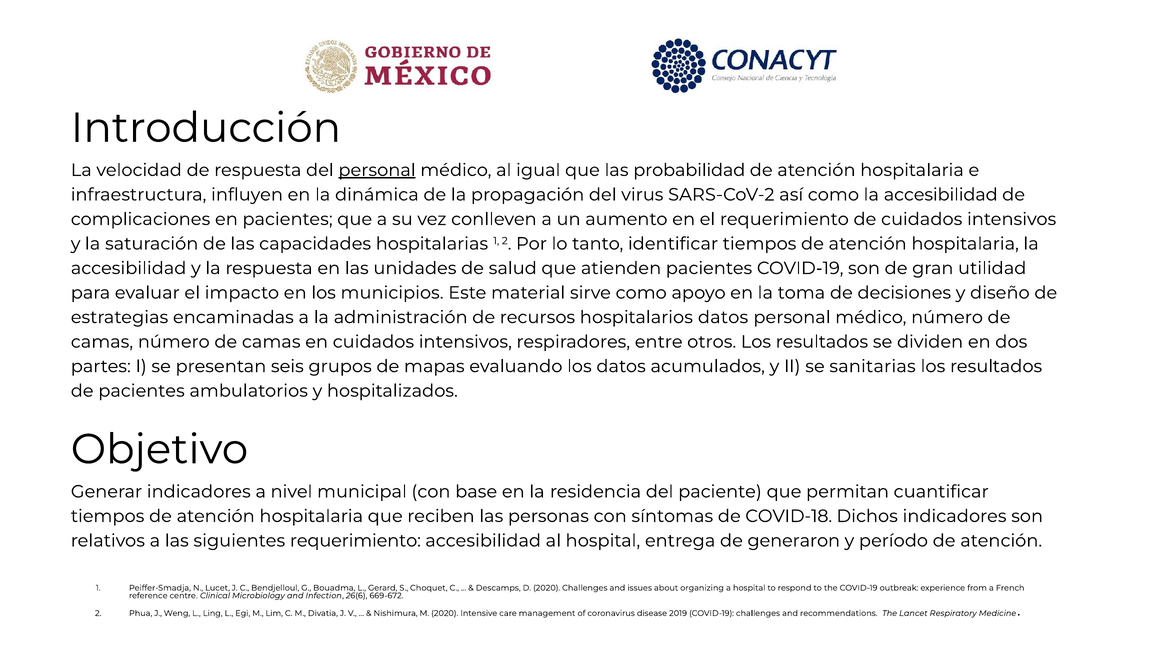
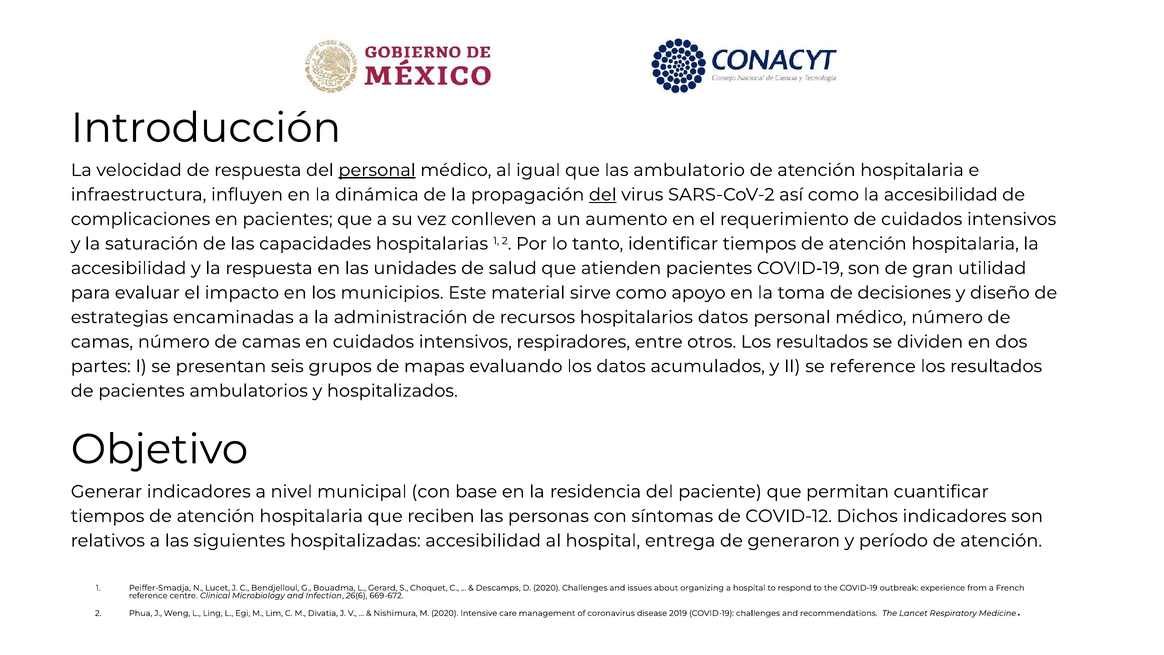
probabilidad: probabilidad -> ambulatorio
del at (603, 195) underline: none -> present
se sanitarias: sanitarias -> reference
COVID-18: COVID-18 -> COVID-12
siguientes requerimiento: requerimiento -> hospitalizadas
